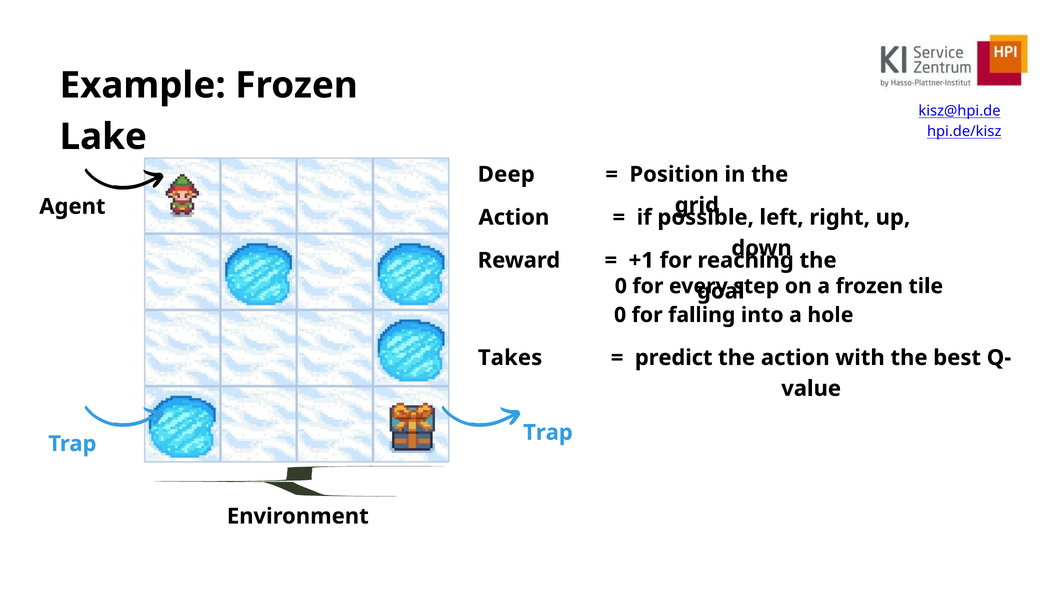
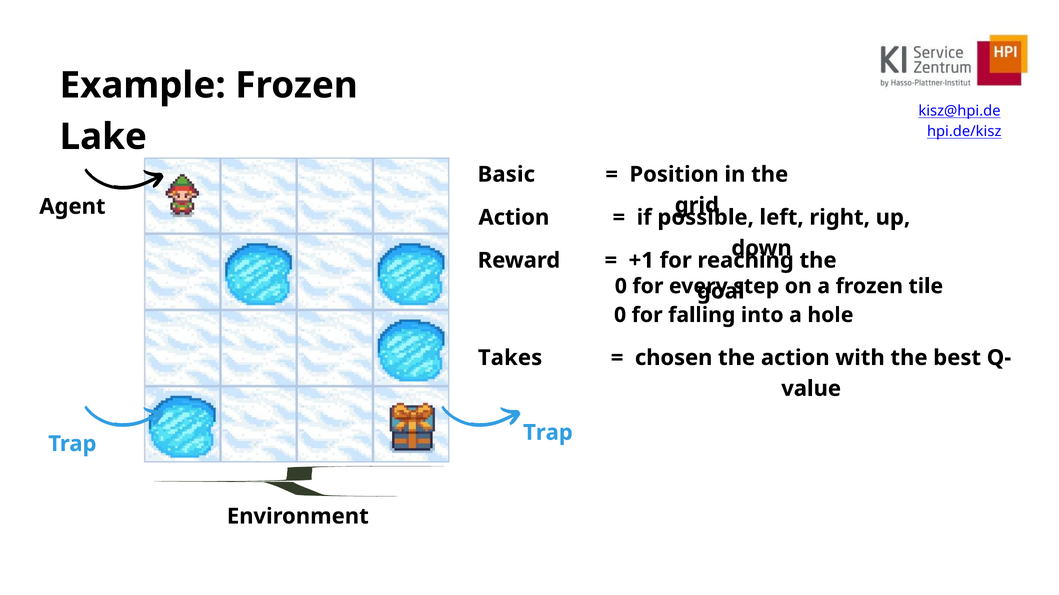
Deep: Deep -> Basic
predict: predict -> chosen
